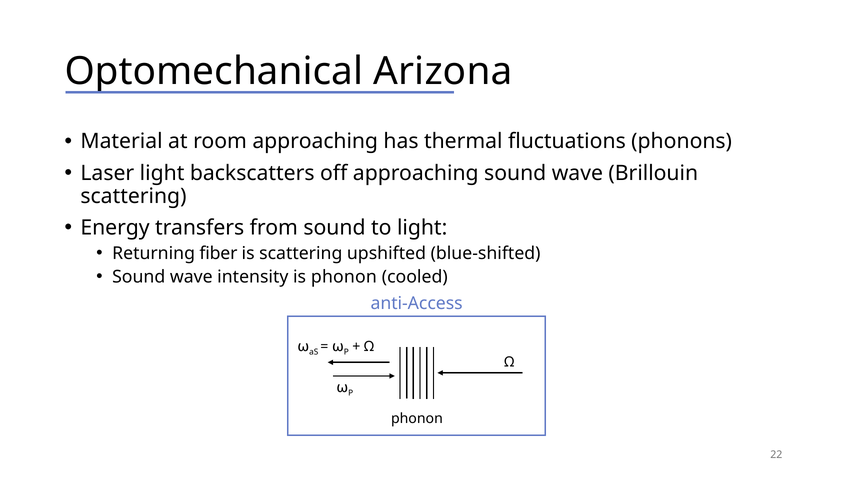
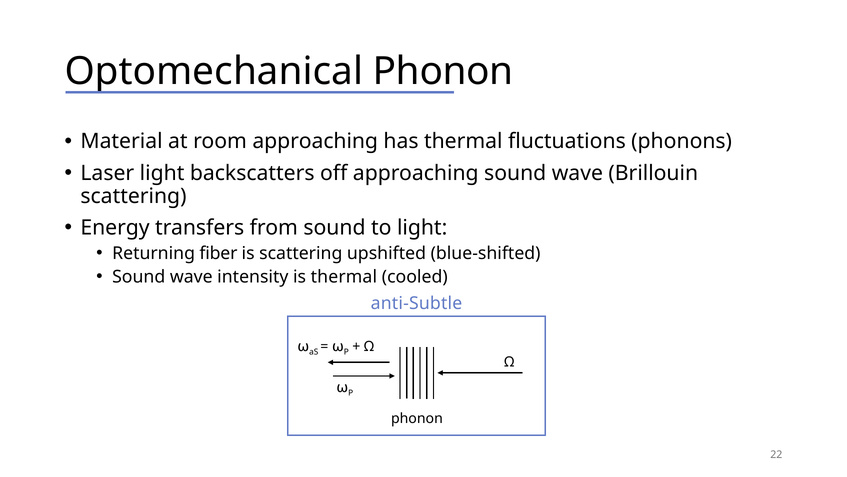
Arizona at (443, 71): Arizona -> Phonon
is phonon: phonon -> thermal
anti-Access: anti-Access -> anti-Subtle
